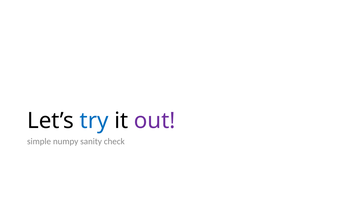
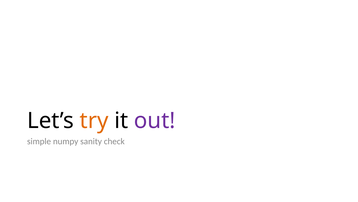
try colour: blue -> orange
